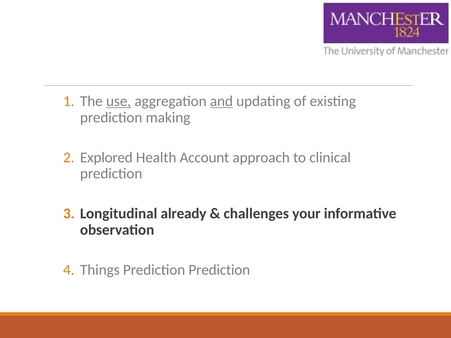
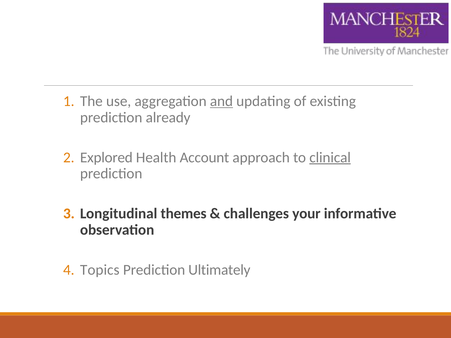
use underline: present -> none
making: making -> already
clinical underline: none -> present
already: already -> themes
Things: Things -> Topics
Prediction Prediction: Prediction -> Ultimately
